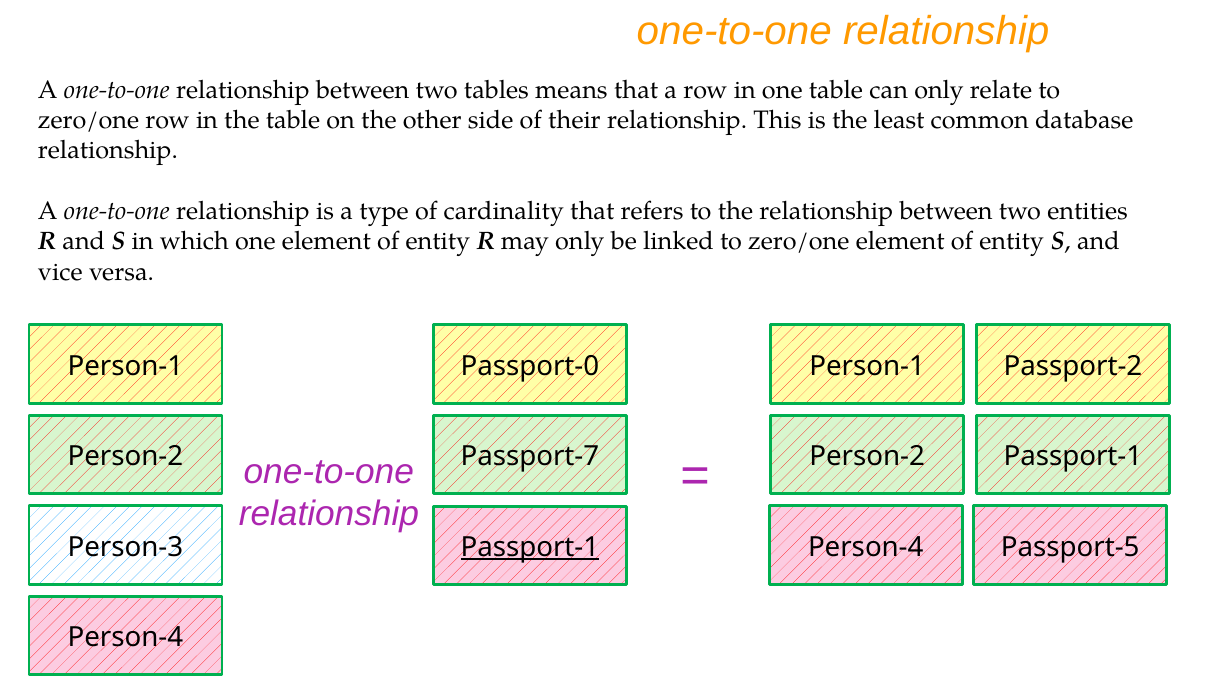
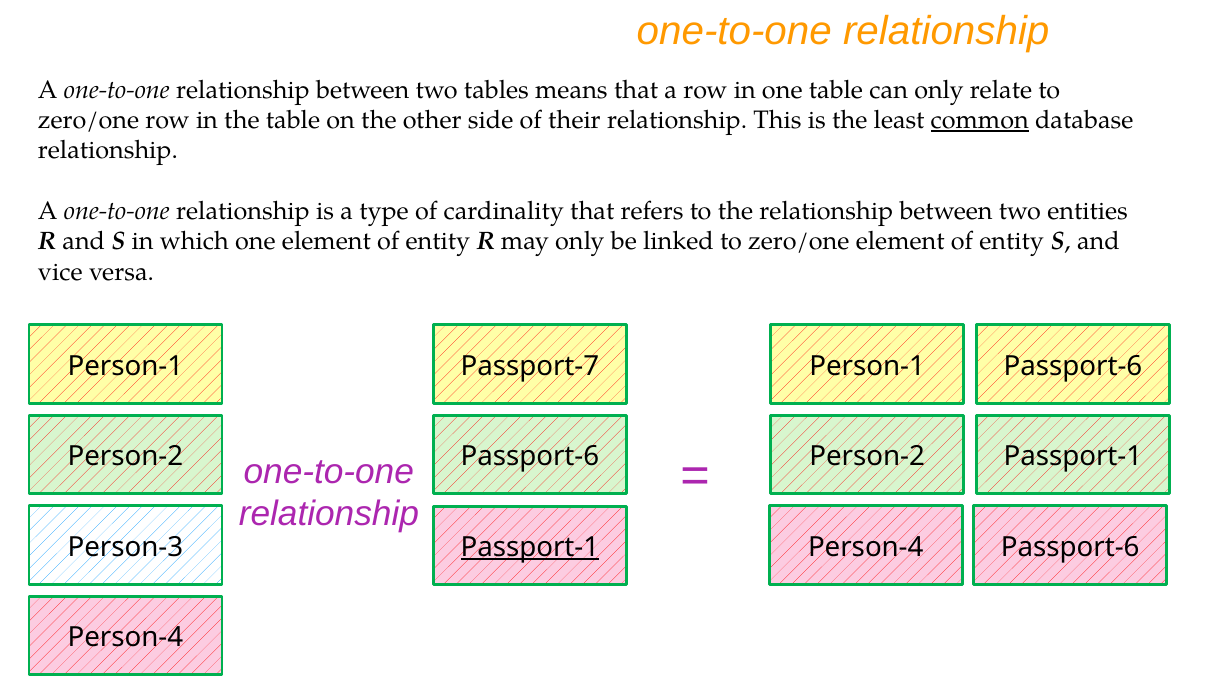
common underline: none -> present
Passport-0: Passport-0 -> Passport-7
Passport-2 at (1073, 366): Passport-2 -> Passport-6
Person-2 Passport-7: Passport-7 -> Passport-6
Person-4 Passport-5: Passport-5 -> Passport-6
